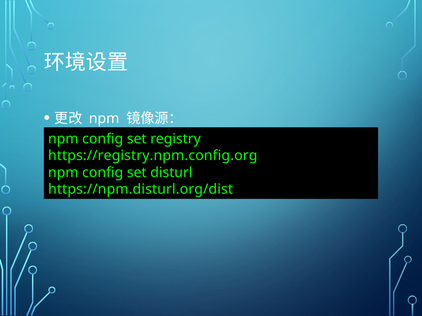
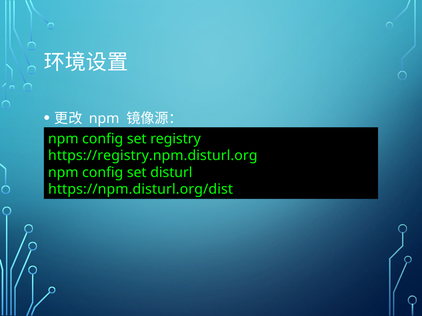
https://registry.npm.config.org: https://registry.npm.config.org -> https://registry.npm.disturl.org
